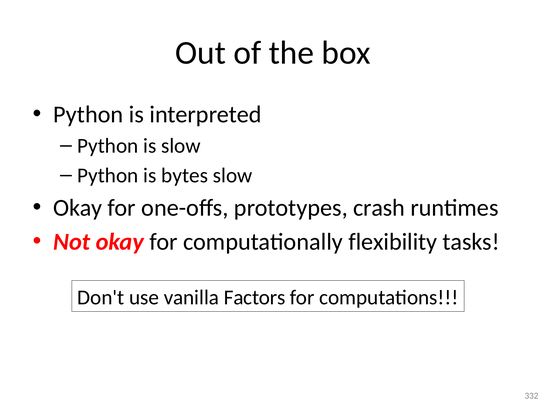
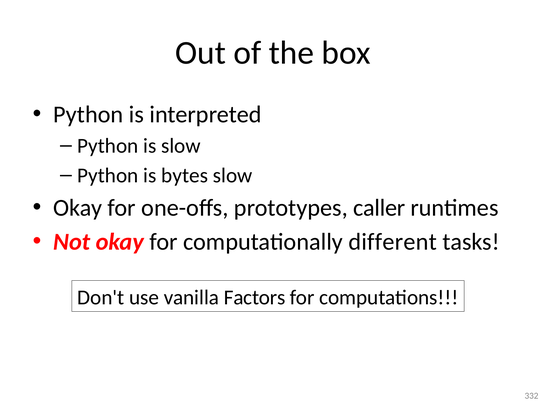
crash: crash -> caller
flexibility: flexibility -> different
